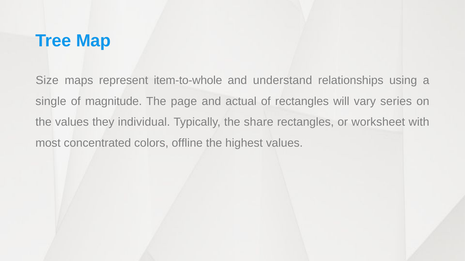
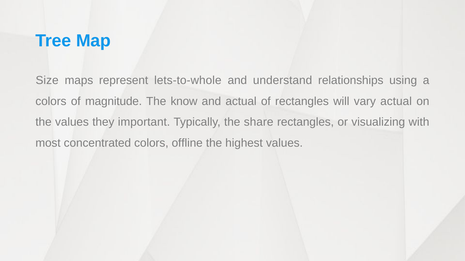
item-to-whole: item-to-whole -> lets-to-whole
single at (51, 101): single -> colors
page: page -> know
vary series: series -> actual
individual: individual -> important
worksheet: worksheet -> visualizing
